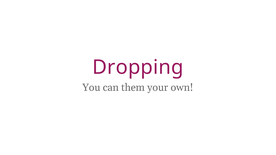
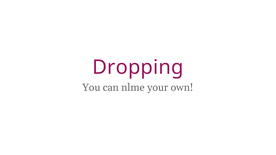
them: them -> nlme
